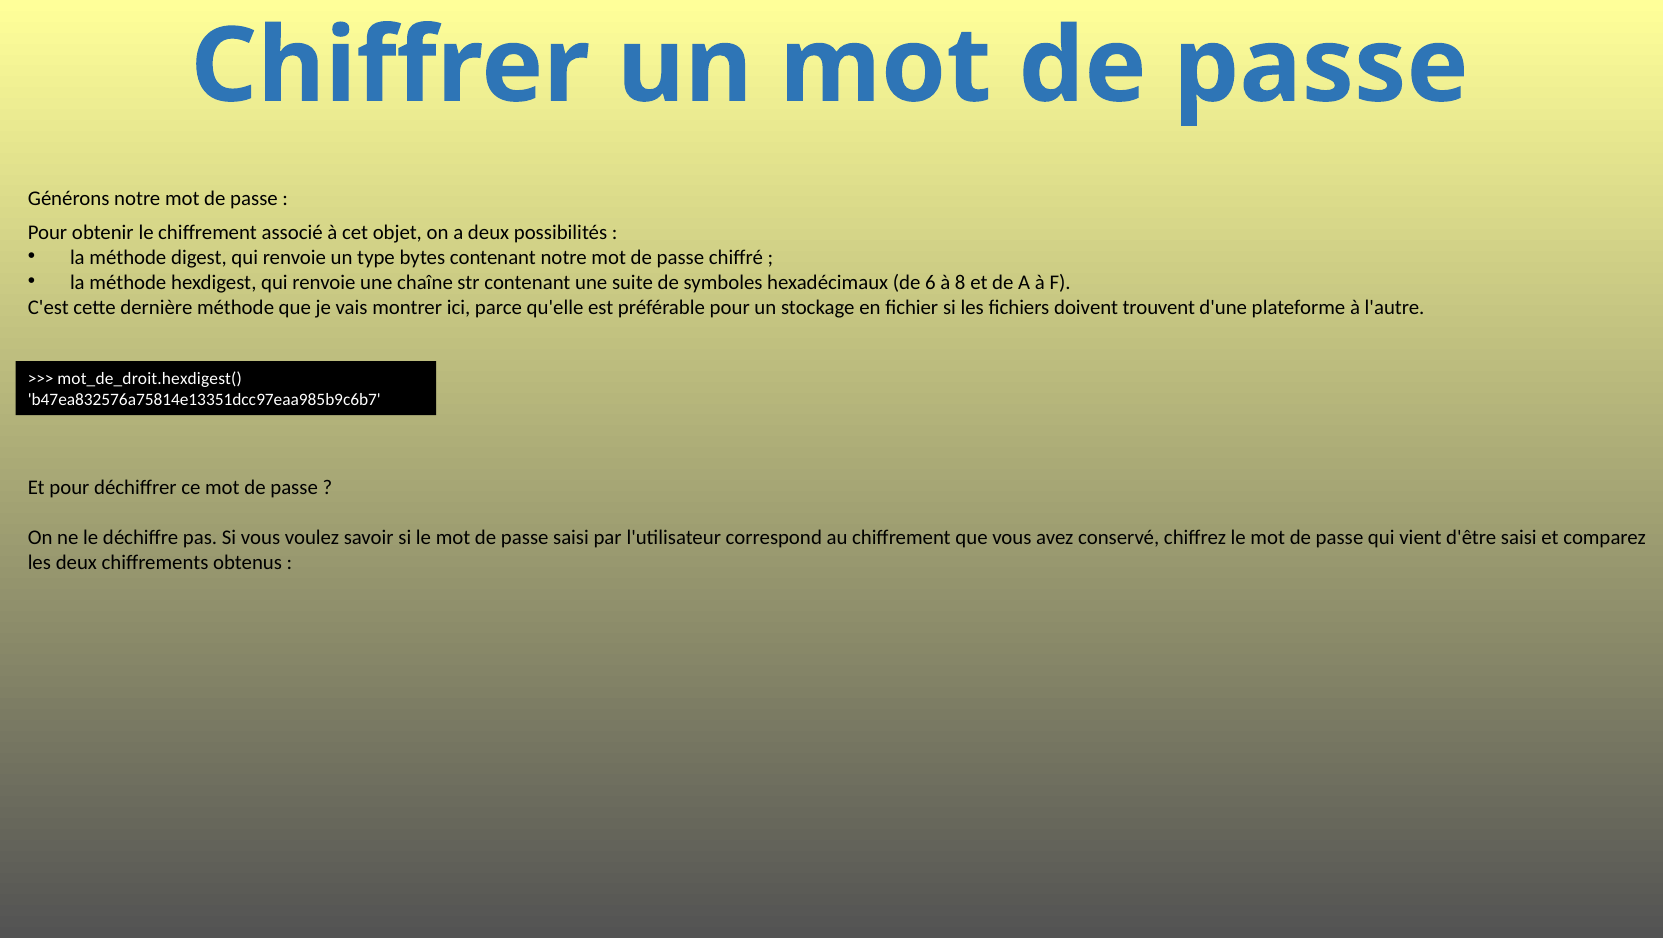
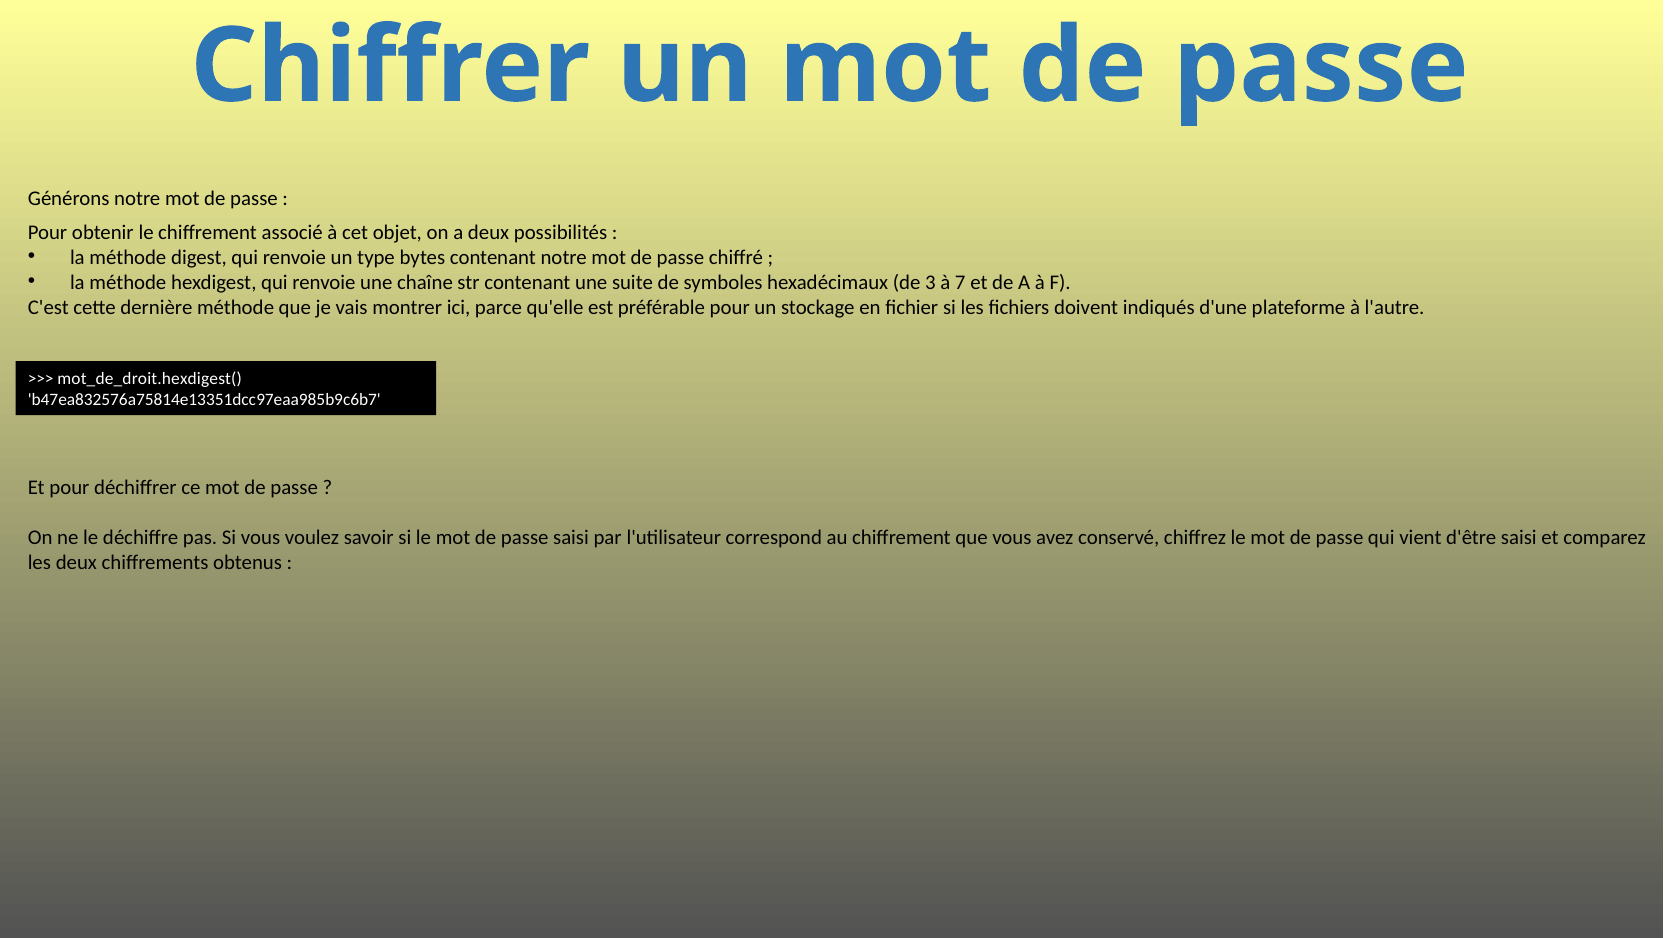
6: 6 -> 3
8: 8 -> 7
trouvent: trouvent -> indiqués
